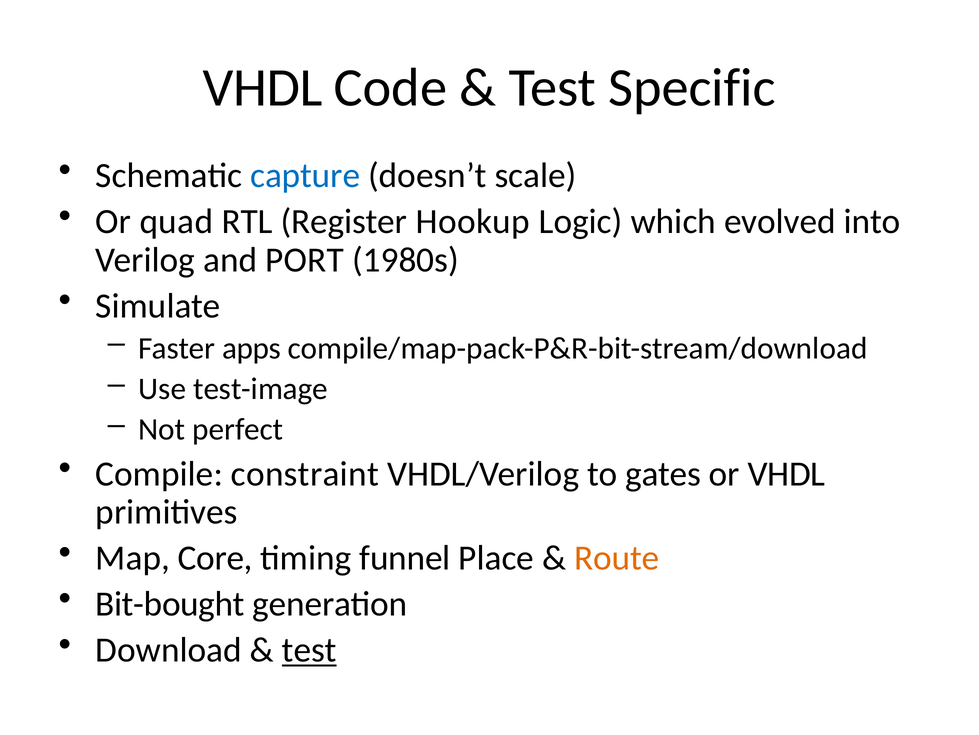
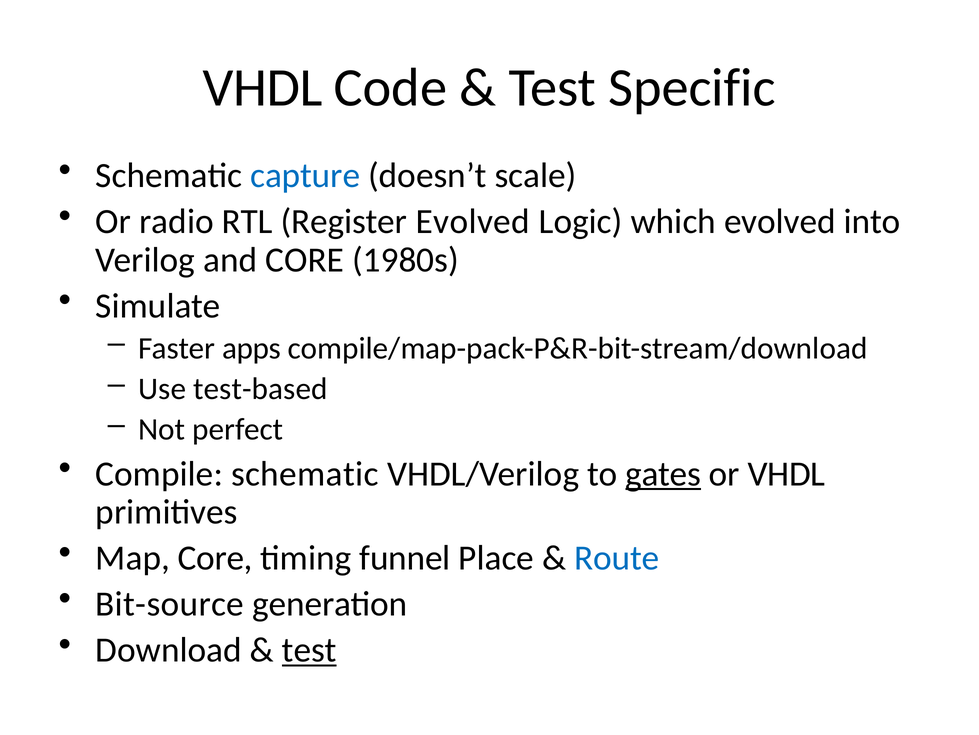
quad: quad -> radio
Register Hookup: Hookup -> Evolved
and PORT: PORT -> CORE
test-image: test-image -> test-based
Compile constraint: constraint -> schematic
gates underline: none -> present
Route colour: orange -> blue
Bit-bought: Bit-bought -> Bit-source
